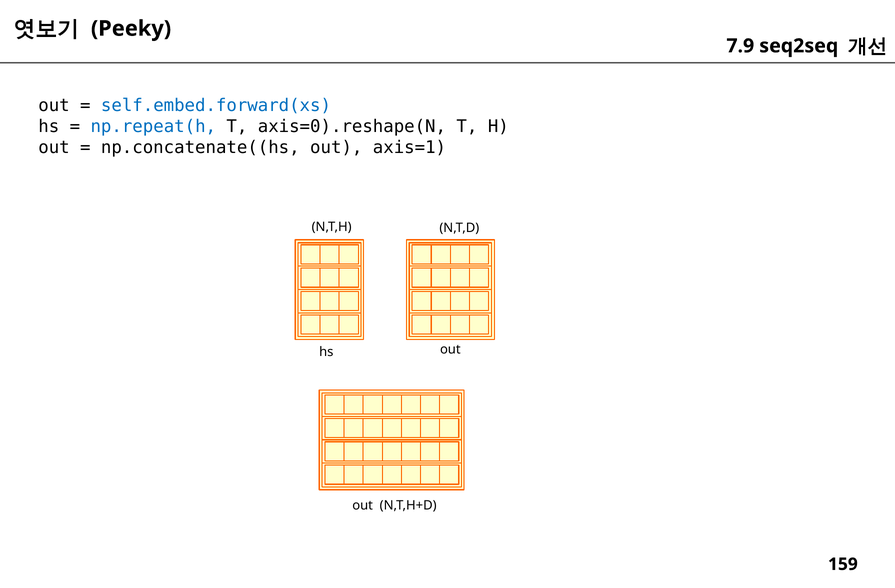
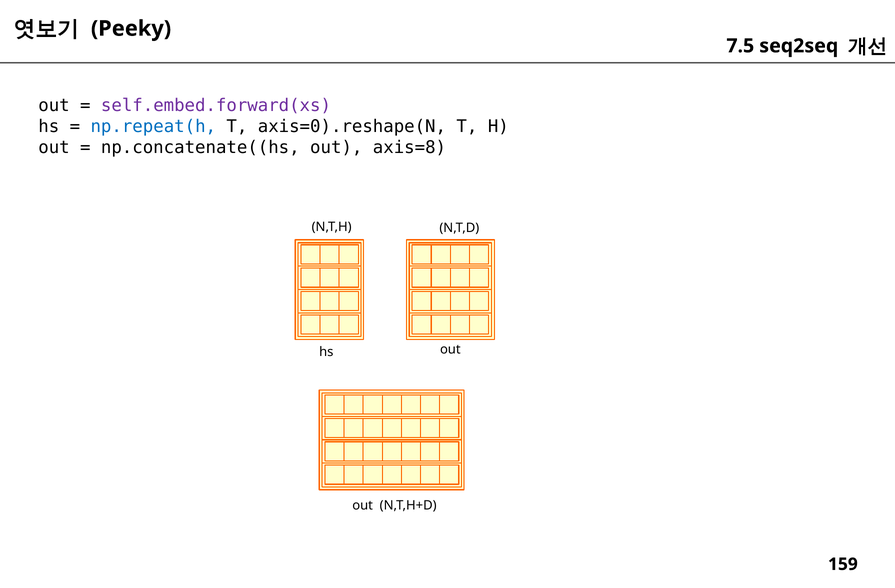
7.9: 7.9 -> 7.5
self.embed.forward(xs colour: blue -> purple
axis=1: axis=1 -> axis=8
